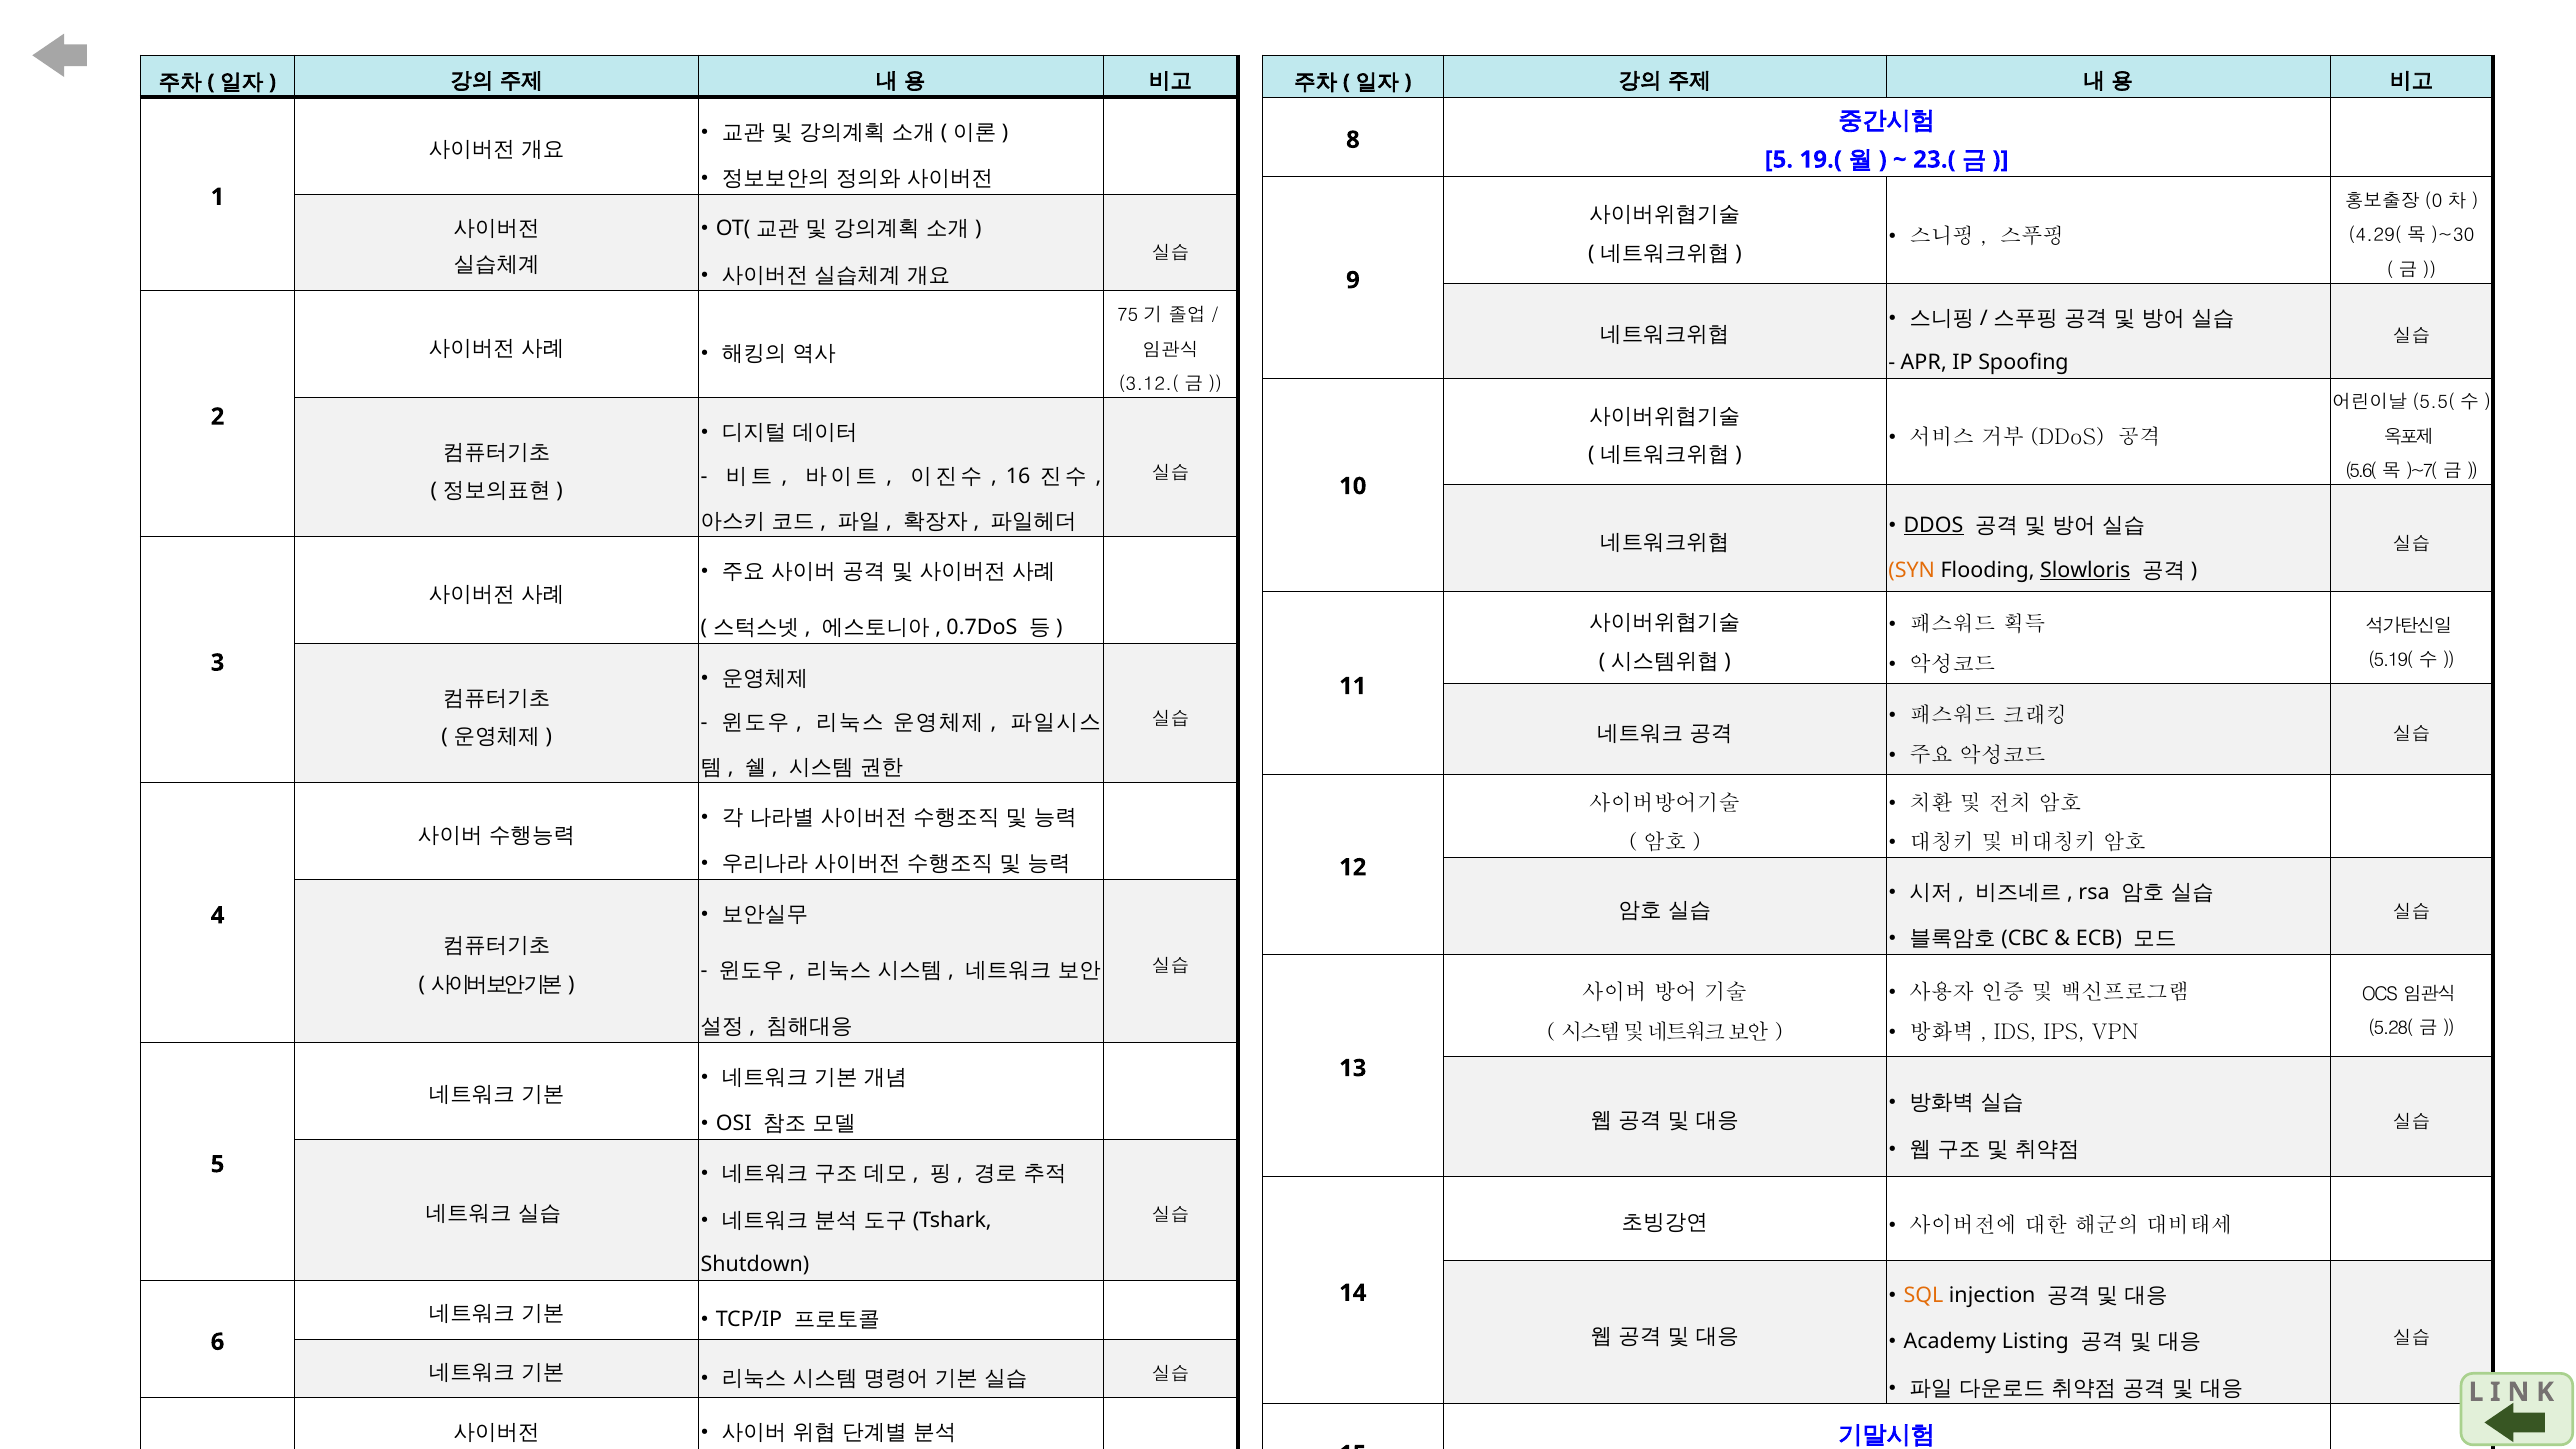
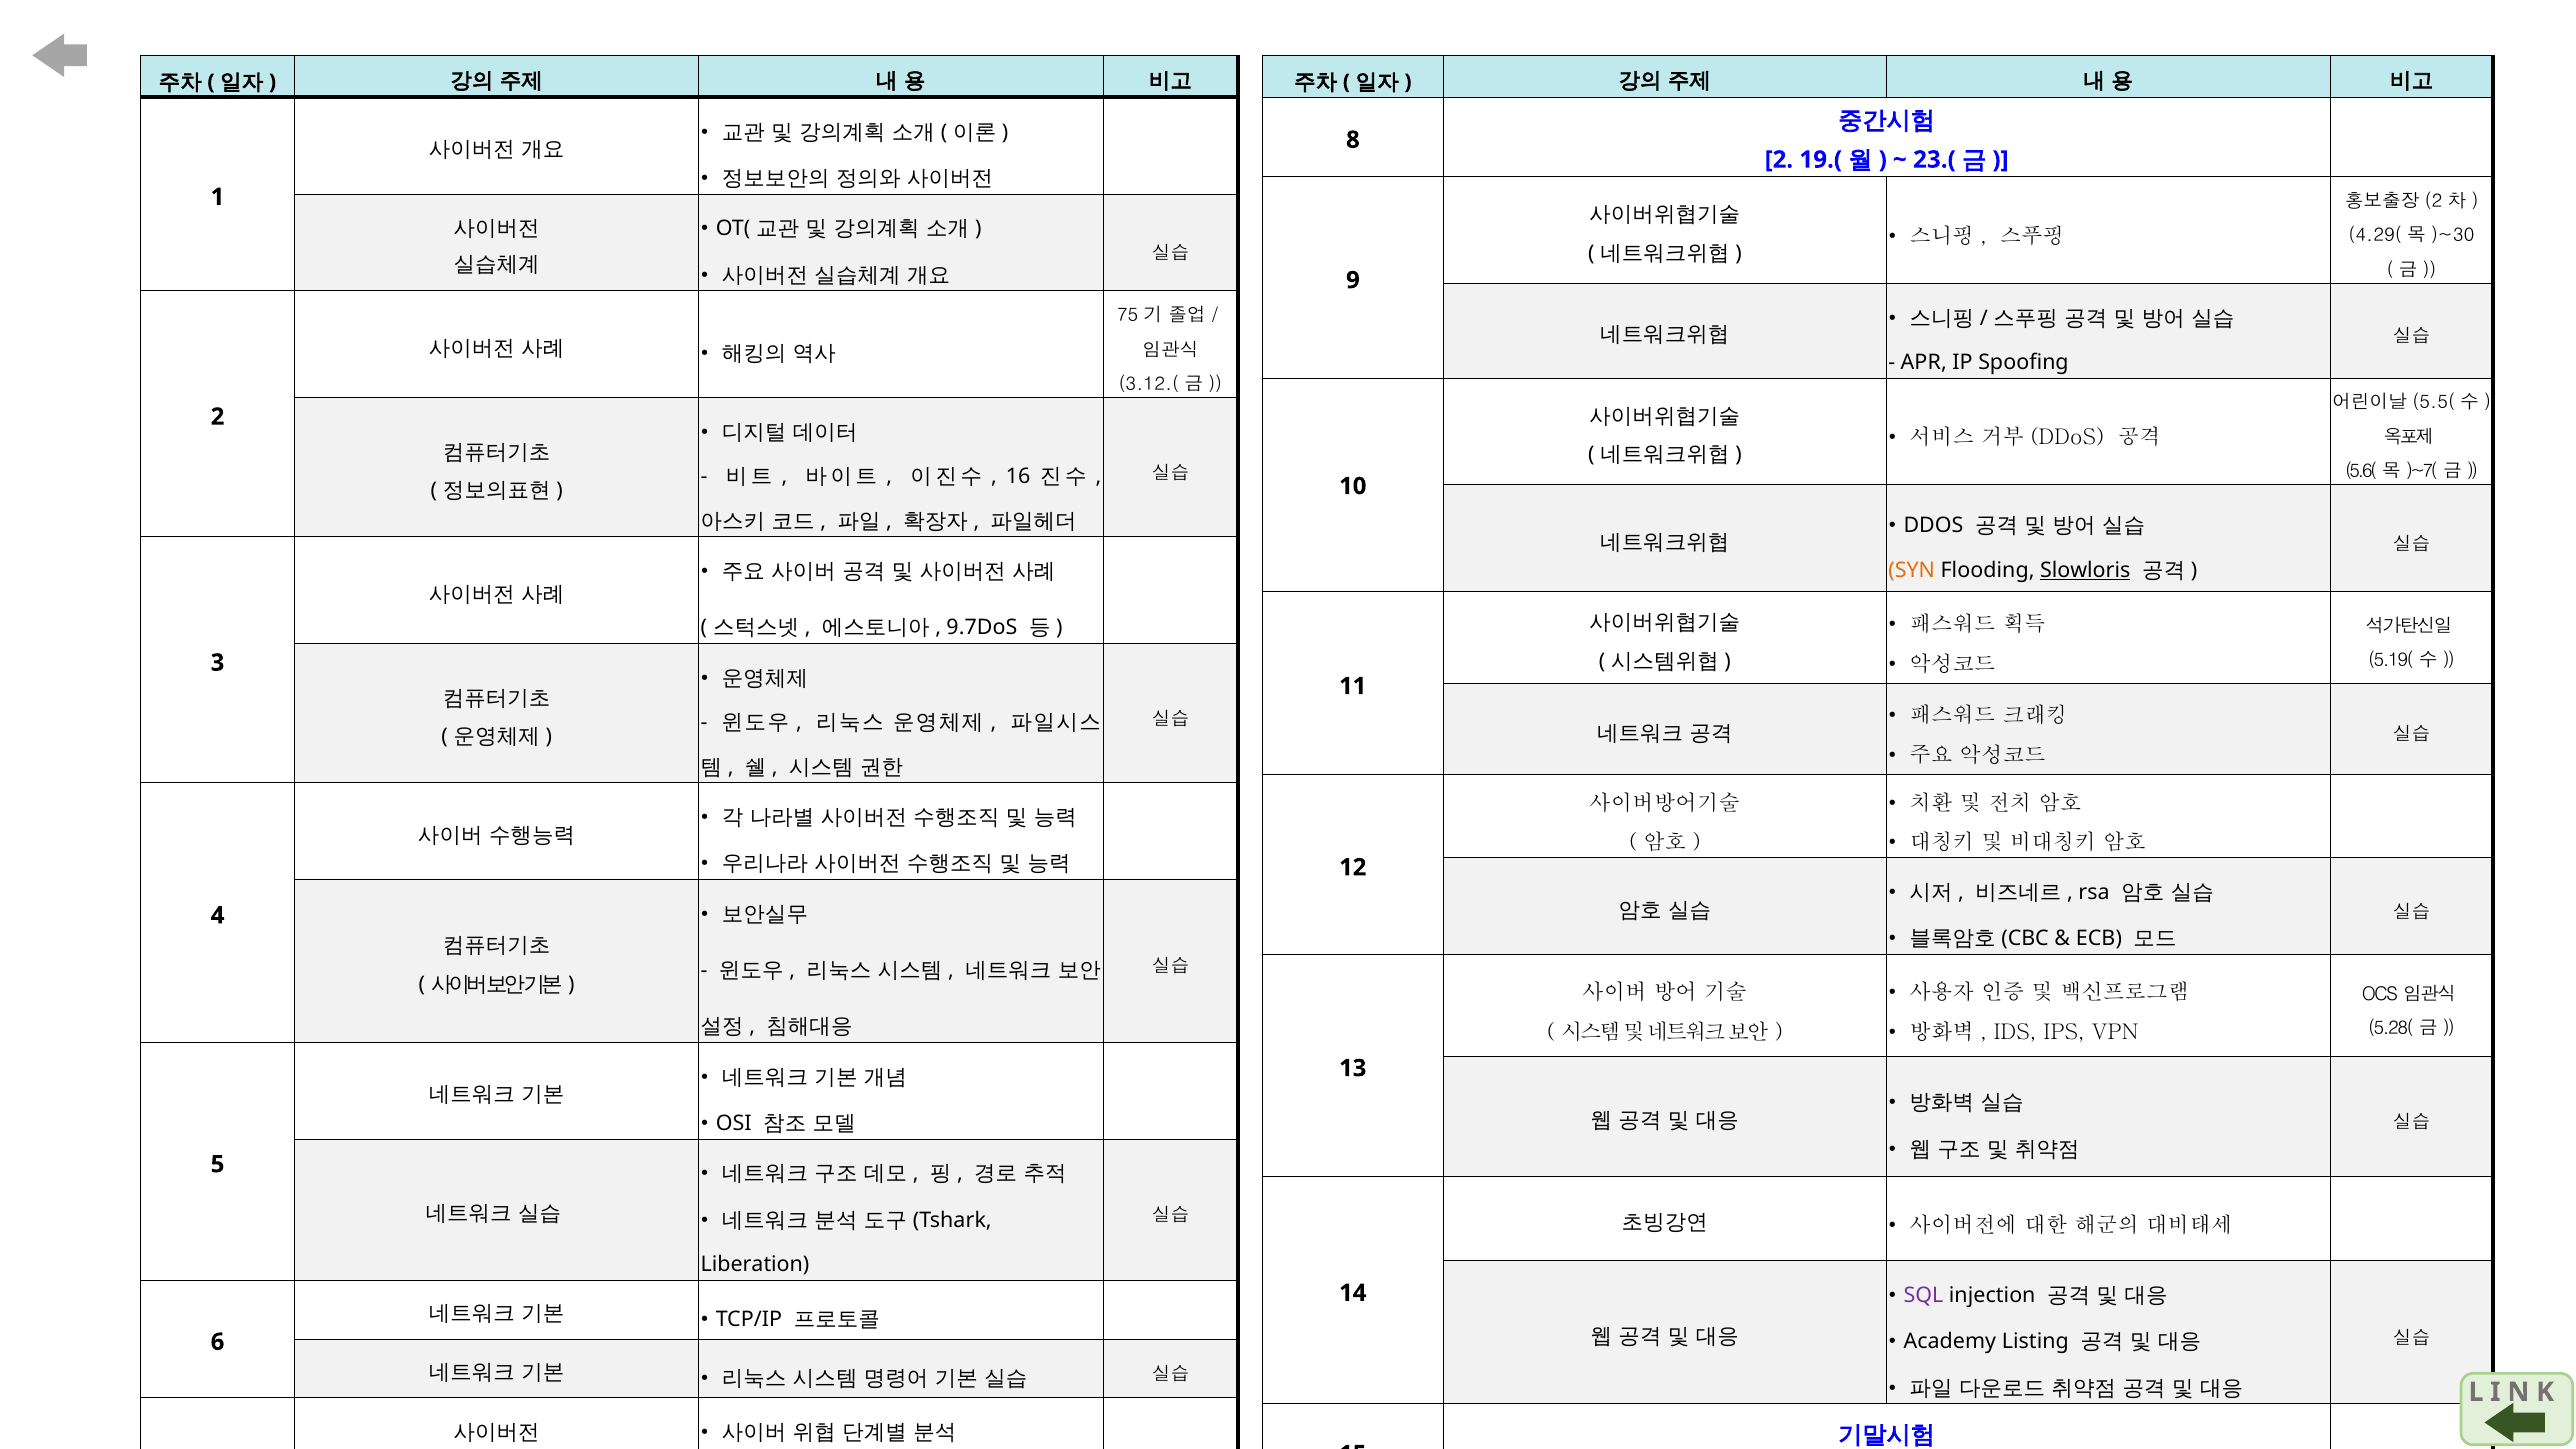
5 at (1779, 160): 5 -> 2
0 at (2434, 201): 0 -> 2
DDOS at (1934, 526) underline: present -> none
0.7DoS: 0.7DoS -> 9.7DoS
Shutdown: Shutdown -> Liberation
SQL colour: orange -> purple
